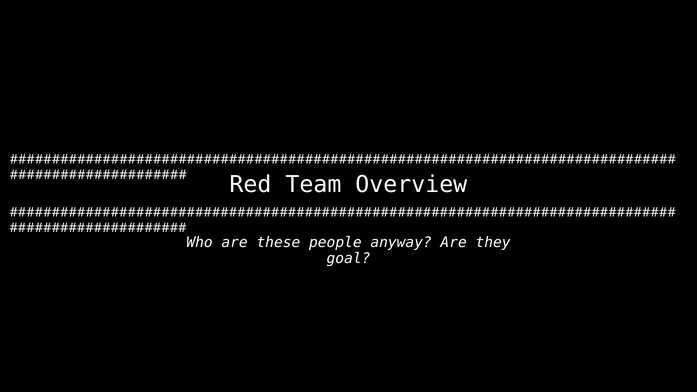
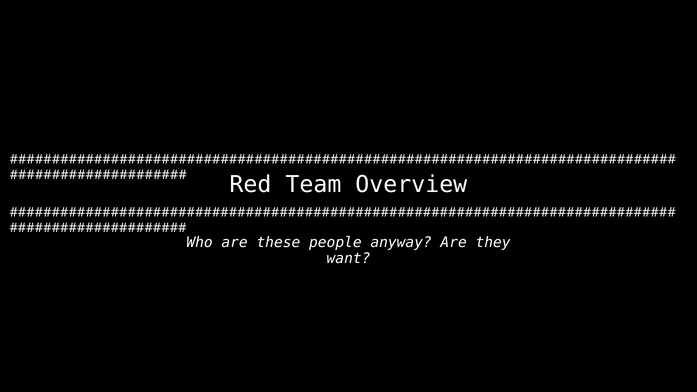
goal: goal -> want
